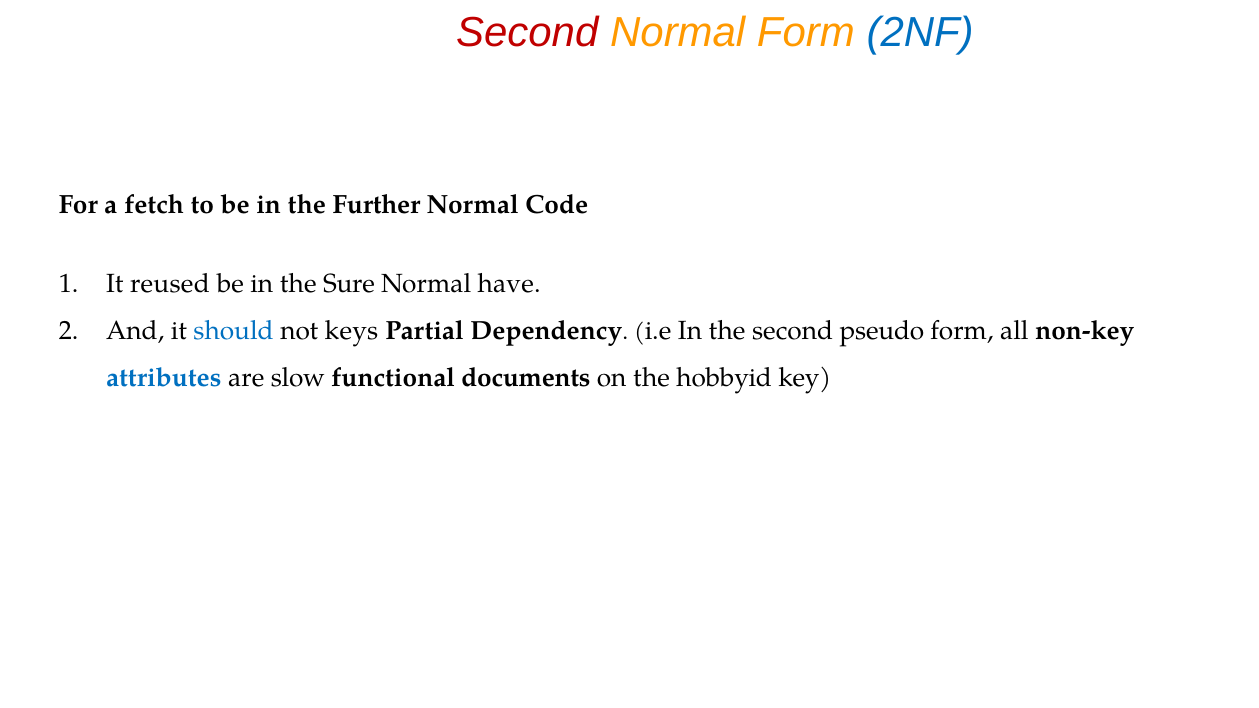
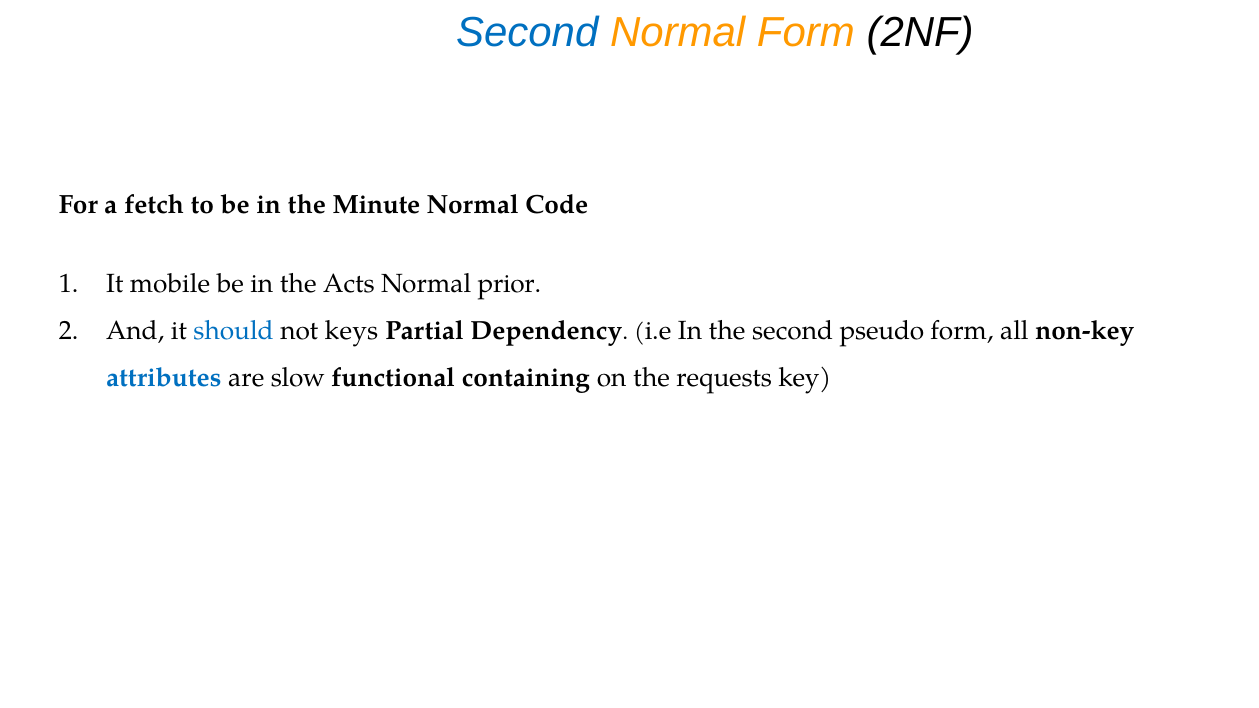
Second at (527, 33) colour: red -> blue
2NF colour: blue -> black
Further: Further -> Minute
reused: reused -> mobile
Sure: Sure -> Acts
have: have -> prior
documents: documents -> containing
hobbyid: hobbyid -> requests
